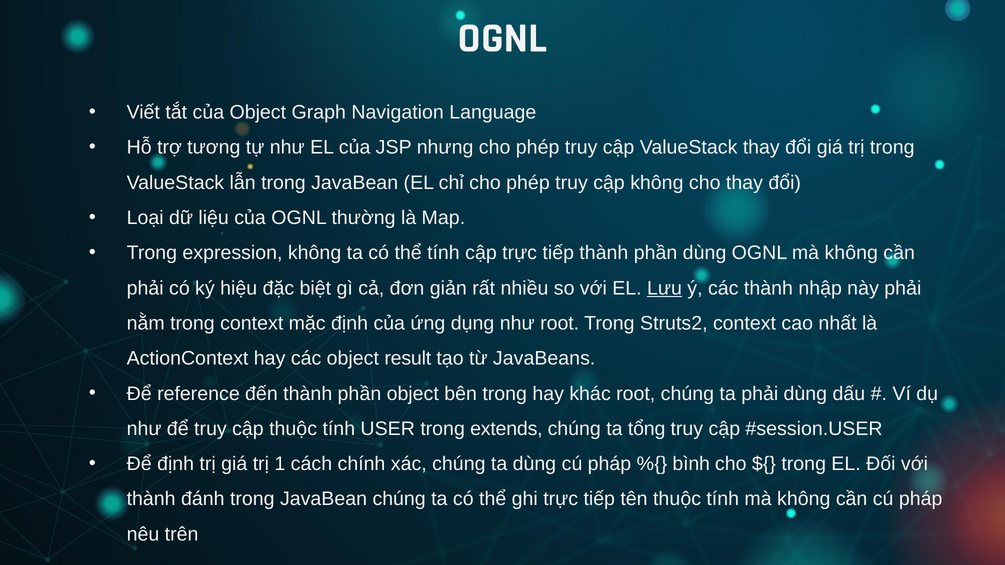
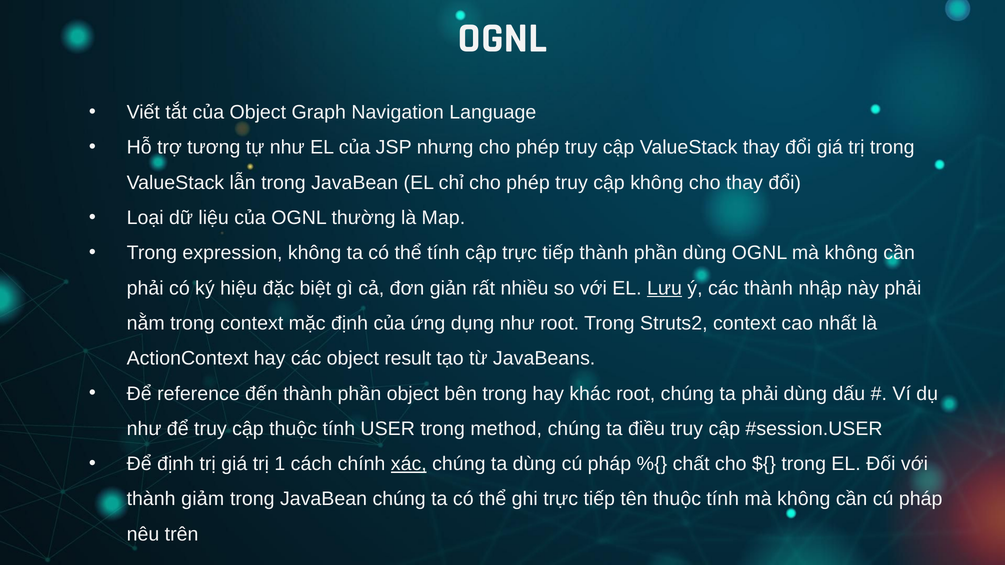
extends: extends -> method
tổng: tổng -> điều
xác underline: none -> present
bình: bình -> chất
đánh: đánh -> giảm
